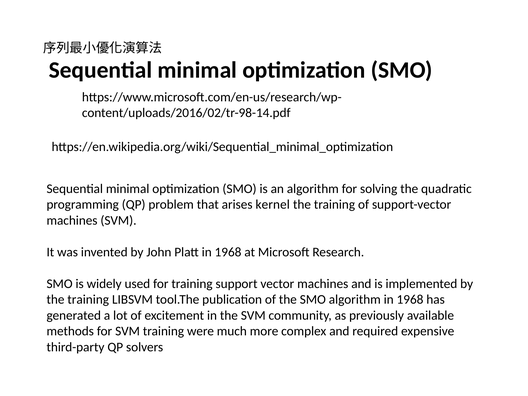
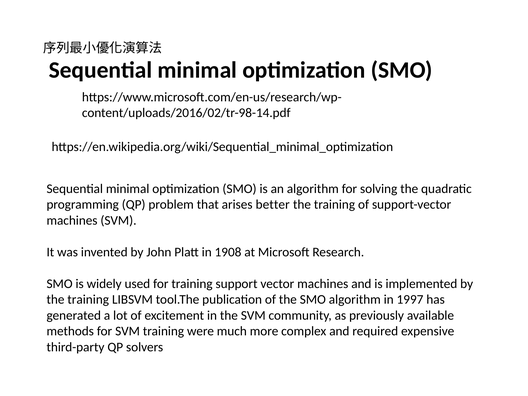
kernel: kernel -> better
Platt in 1968: 1968 -> 1908
algorithm in 1968: 1968 -> 1997
